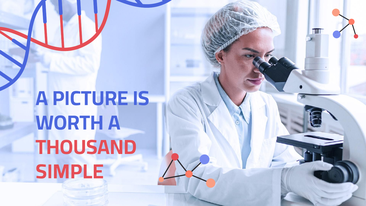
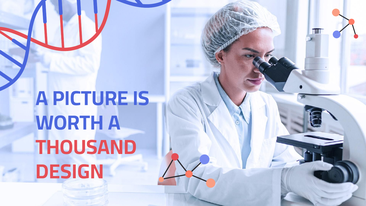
SIMPLE: SIMPLE -> DESIGN
